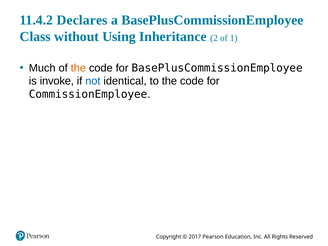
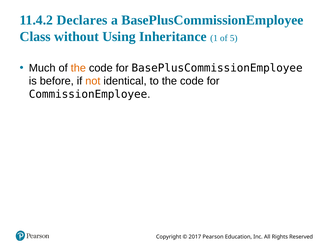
2: 2 -> 1
1: 1 -> 5
invoke: invoke -> before
not colour: blue -> orange
